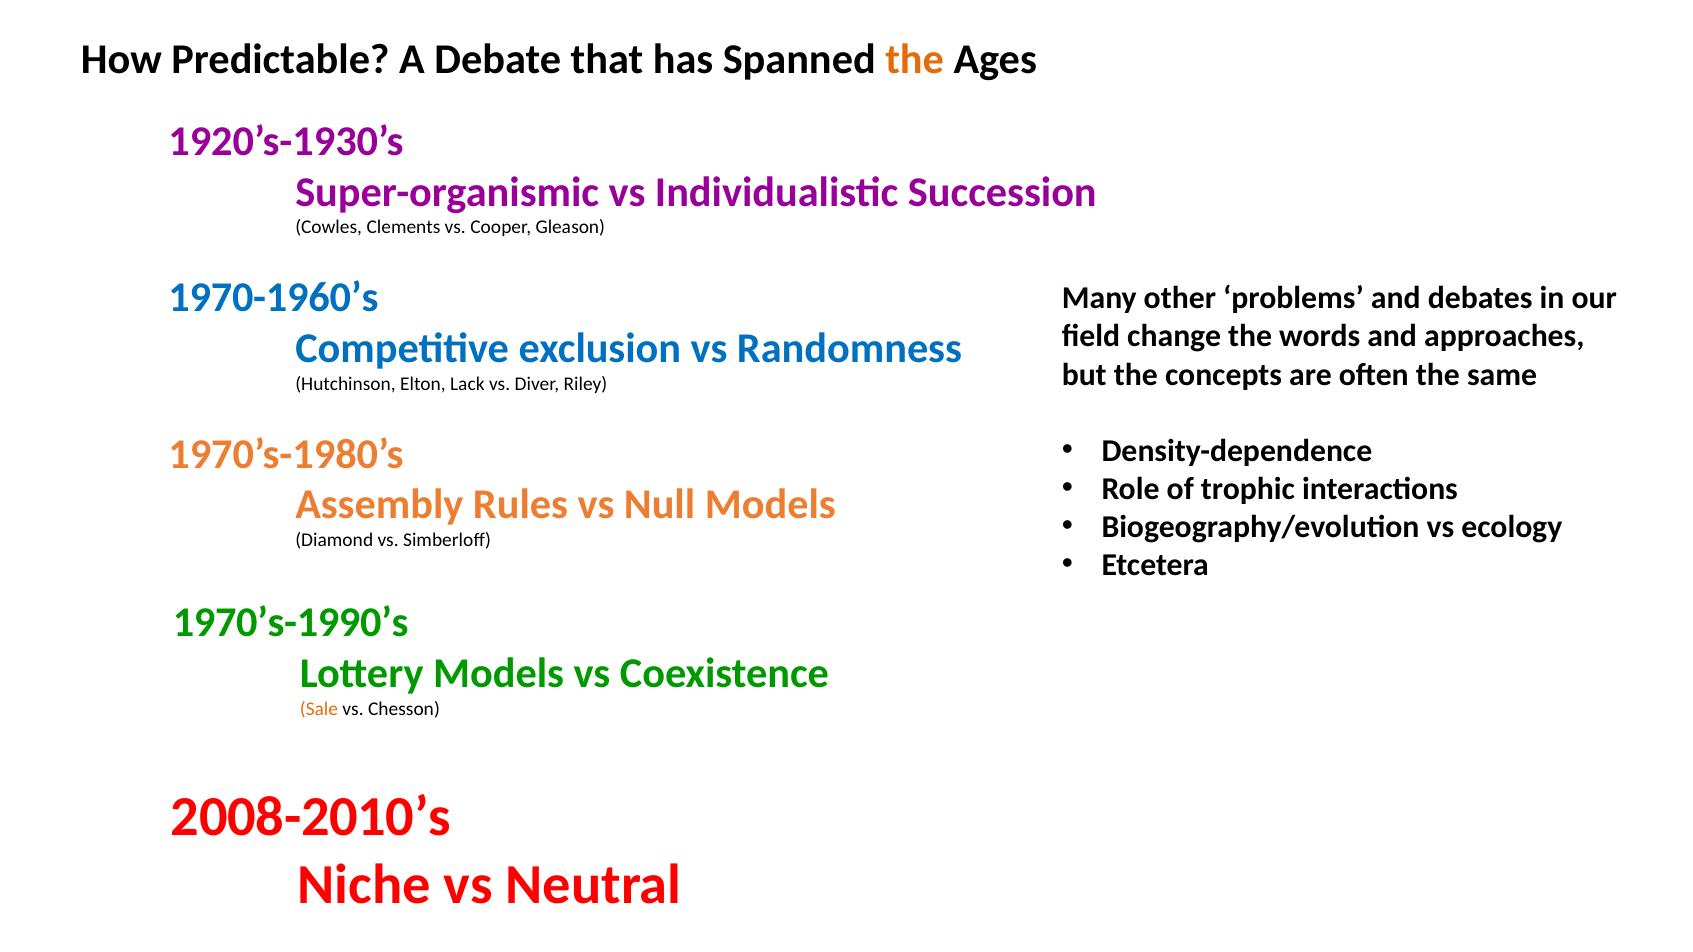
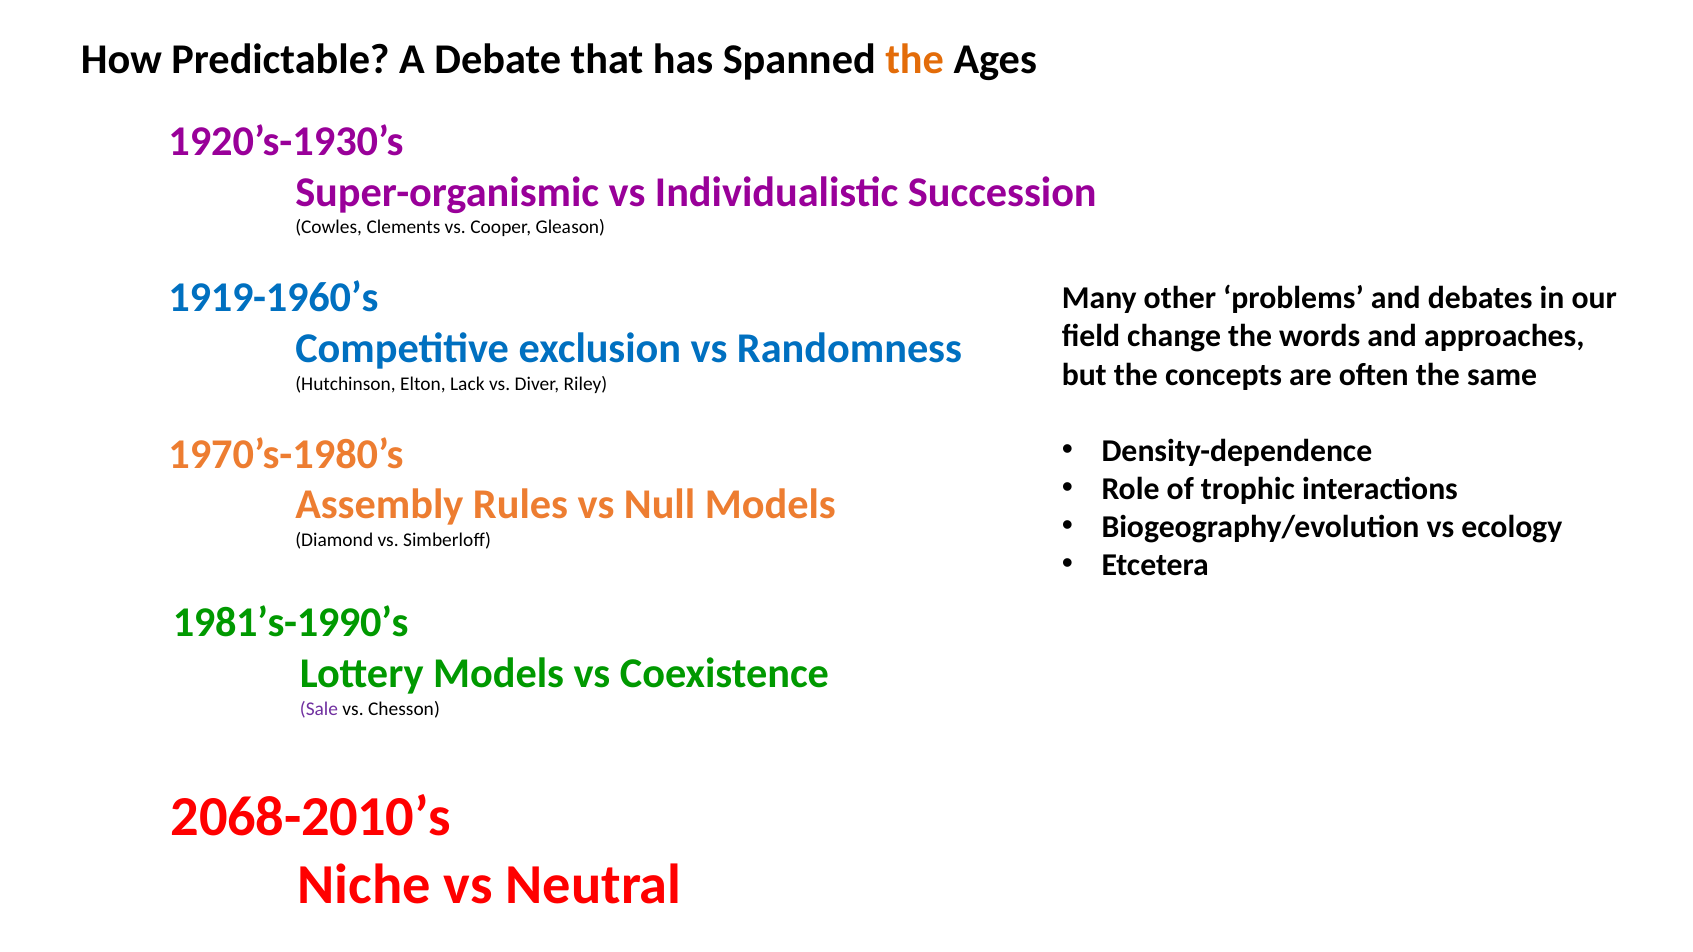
1970-1960’s: 1970-1960’s -> 1919-1960’s
1970’s-1990’s: 1970’s-1990’s -> 1981’s-1990’s
Sale colour: orange -> purple
2008-2010’s: 2008-2010’s -> 2068-2010’s
